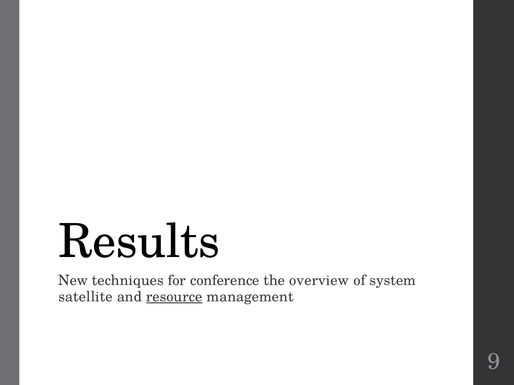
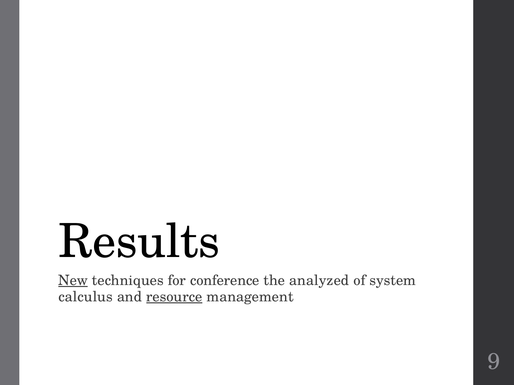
New underline: none -> present
overview: overview -> analyzed
satellite: satellite -> calculus
